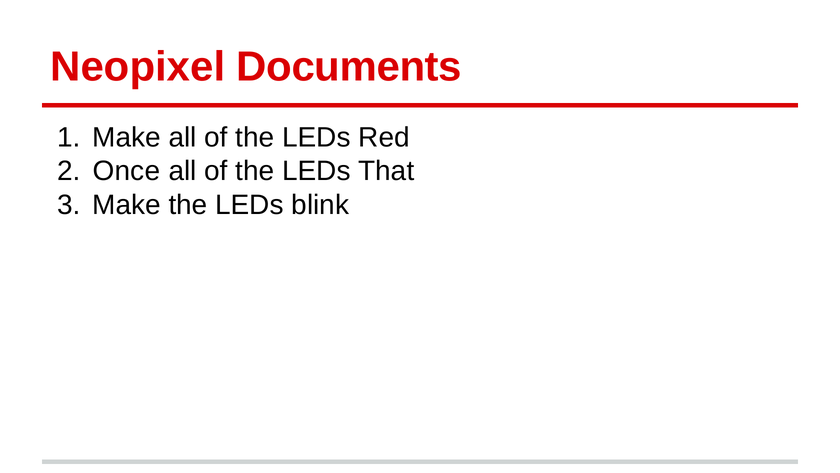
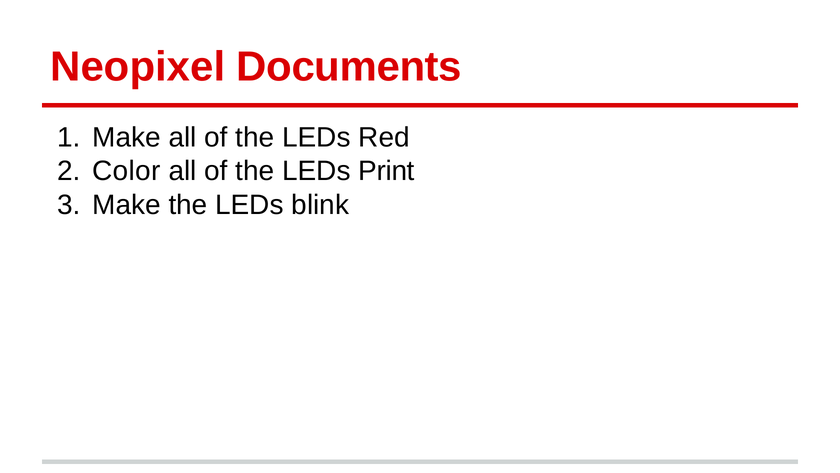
Once: Once -> Color
That: That -> Print
